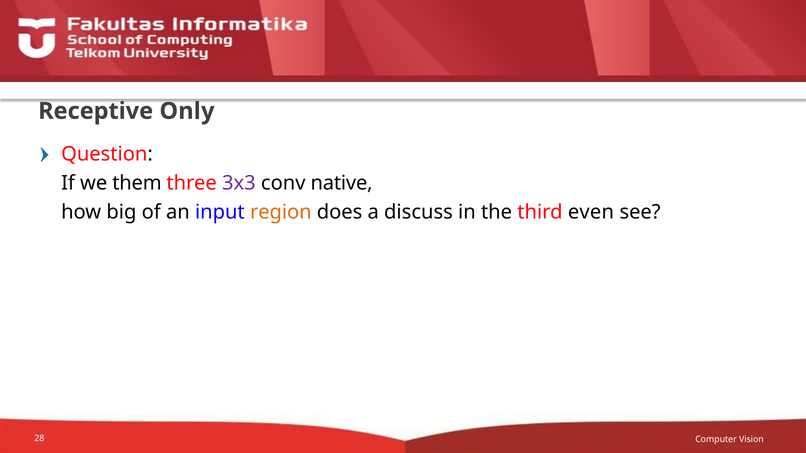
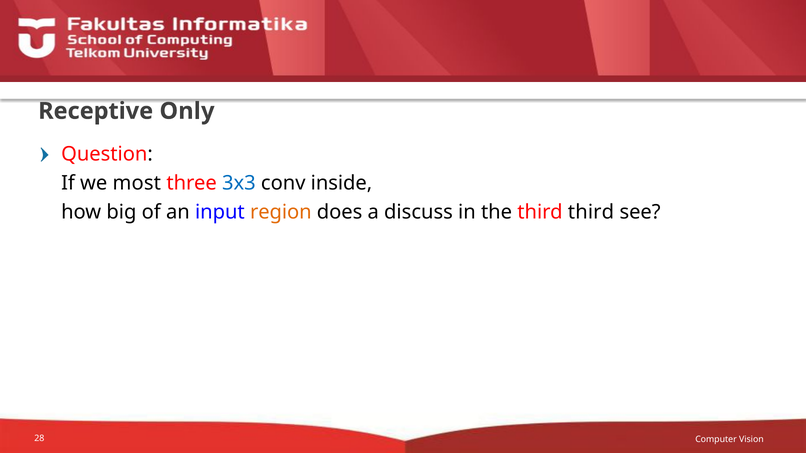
them: them -> most
3x3 colour: purple -> blue
native: native -> inside
third even: even -> third
